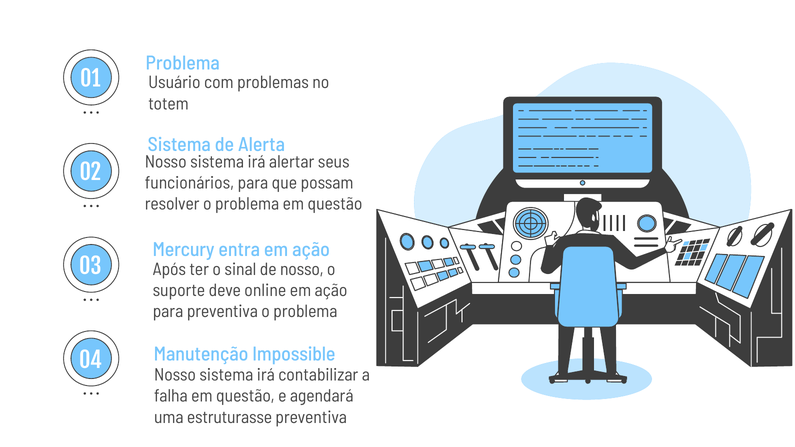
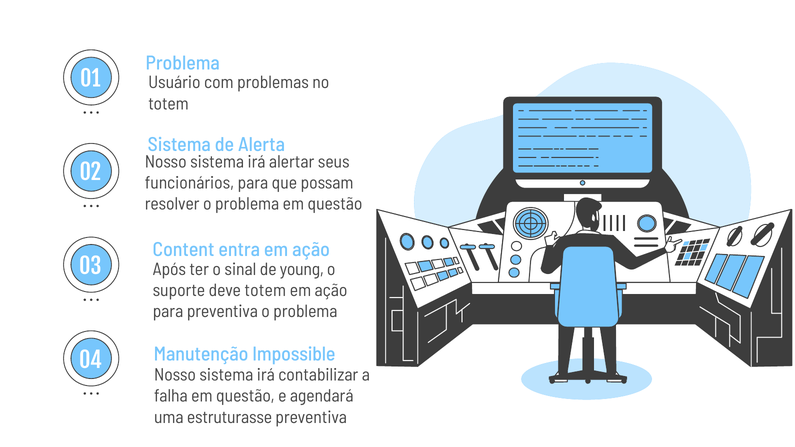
Mercury: Mercury -> Content
de nosso: nosso -> young
deve online: online -> totem
